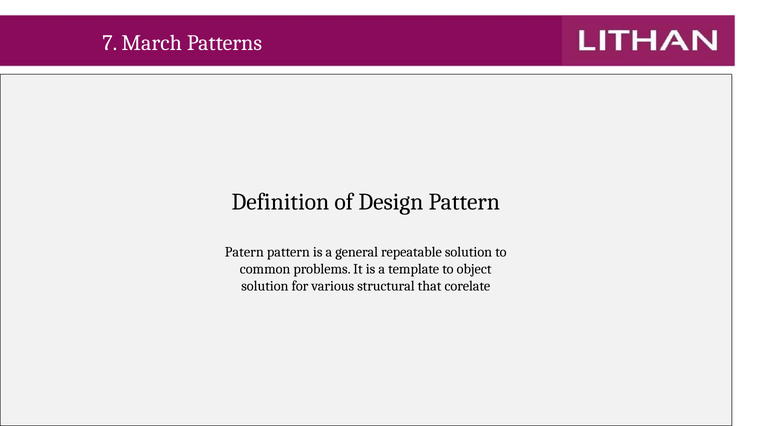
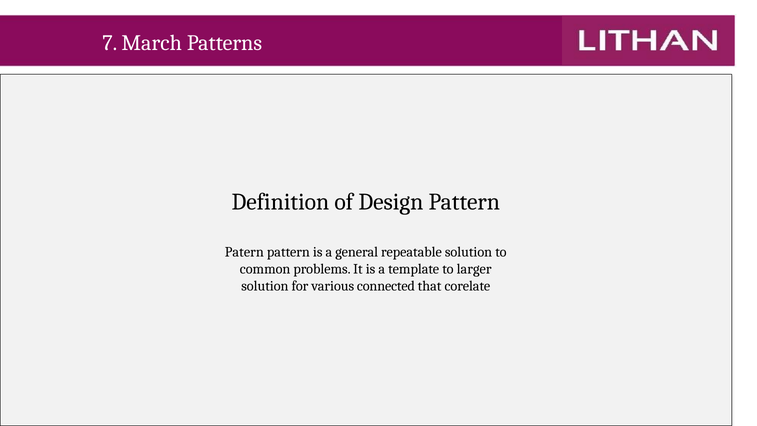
object: object -> larger
structural: structural -> connected
